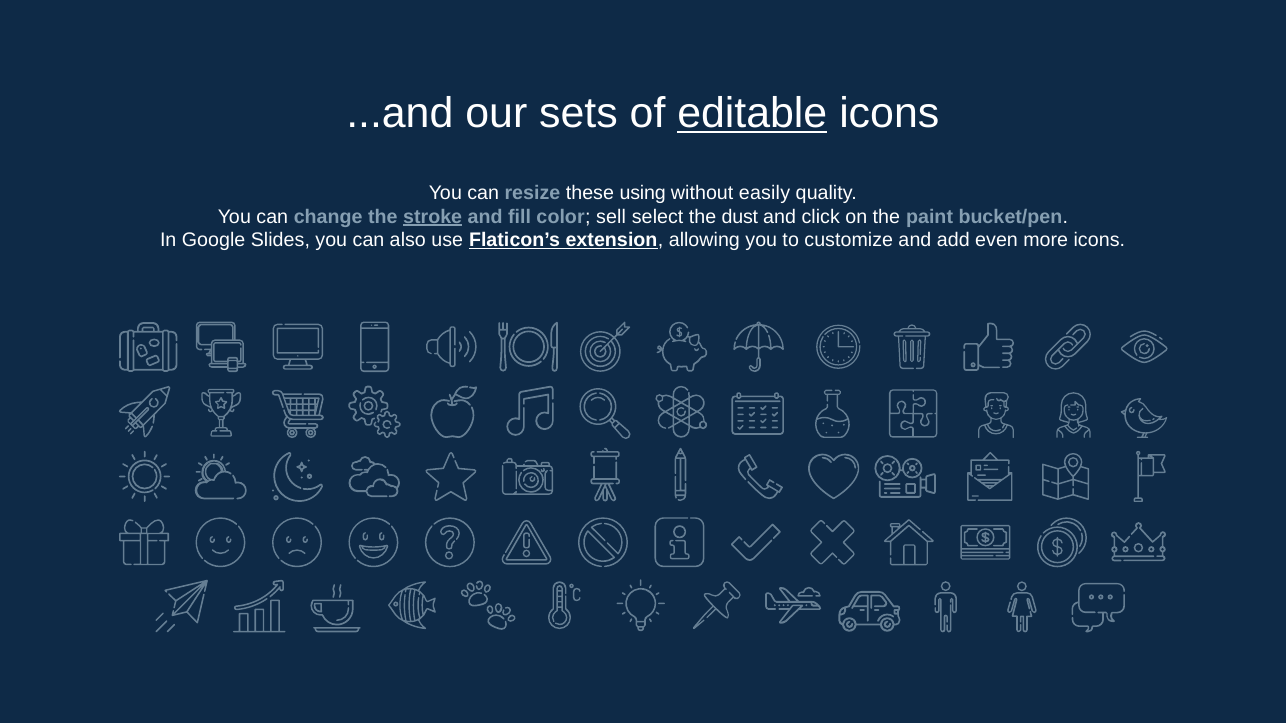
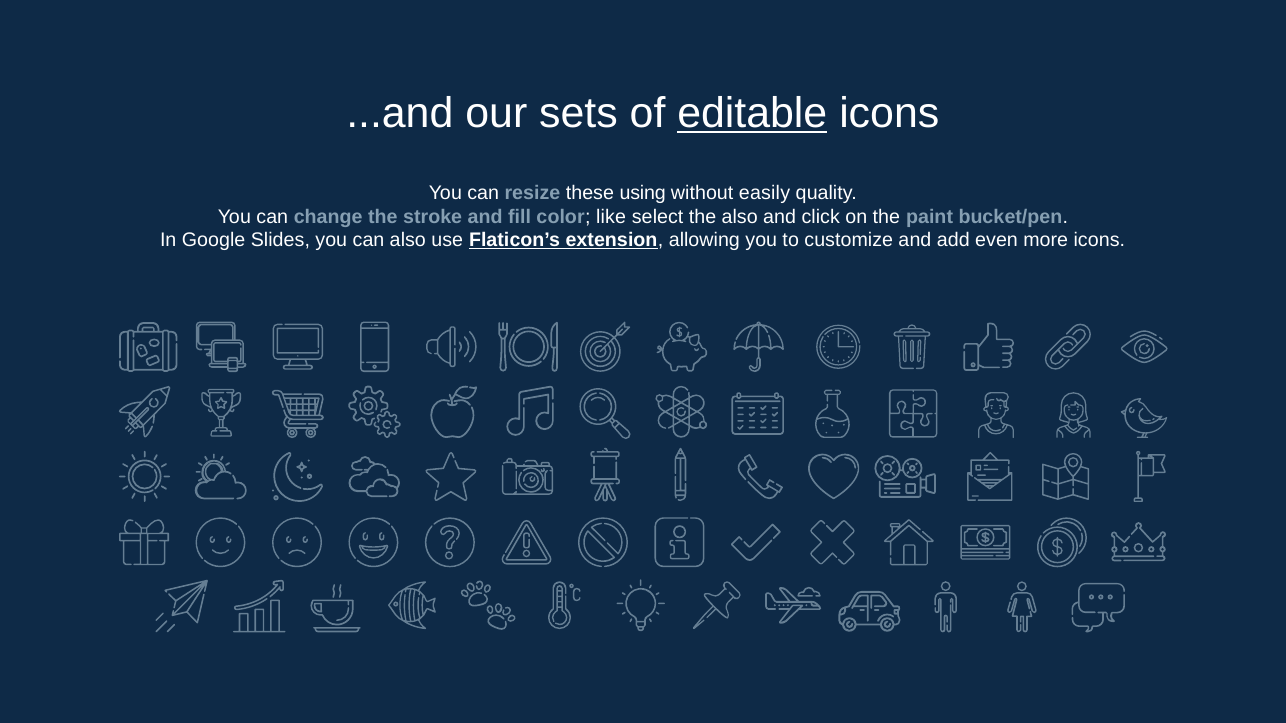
stroke underline: present -> none
sell: sell -> like
the dust: dust -> also
